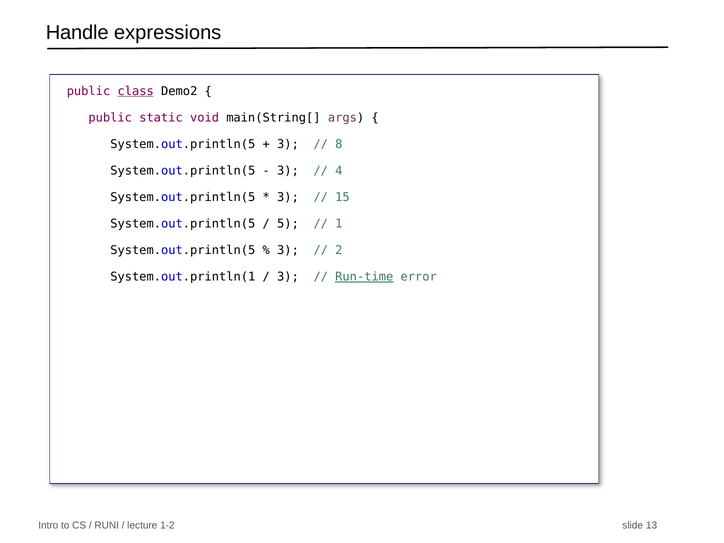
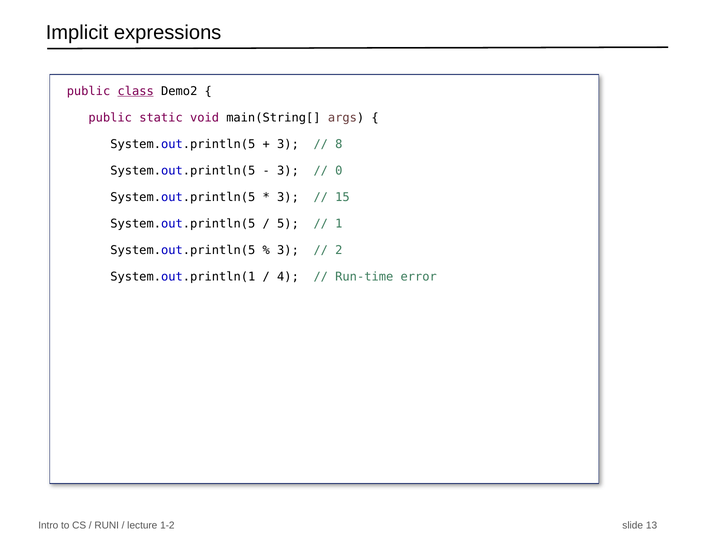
Handle: Handle -> Implicit
4: 4 -> 0
3 at (288, 277): 3 -> 4
Run-time underline: present -> none
